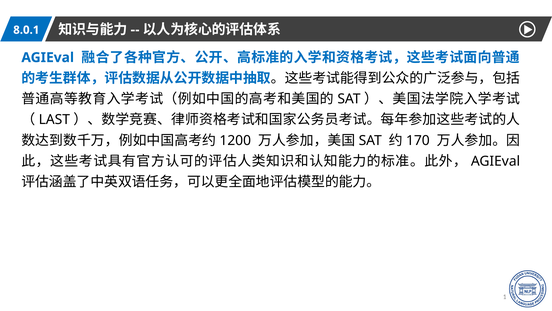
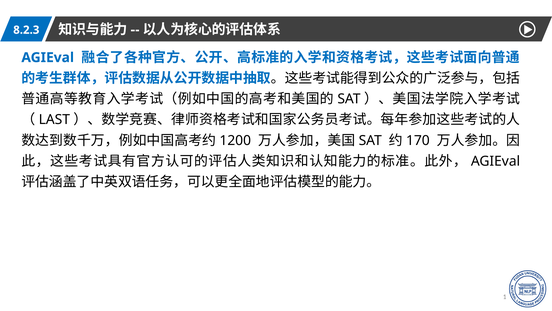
8.0.1: 8.0.1 -> 8.2.3
